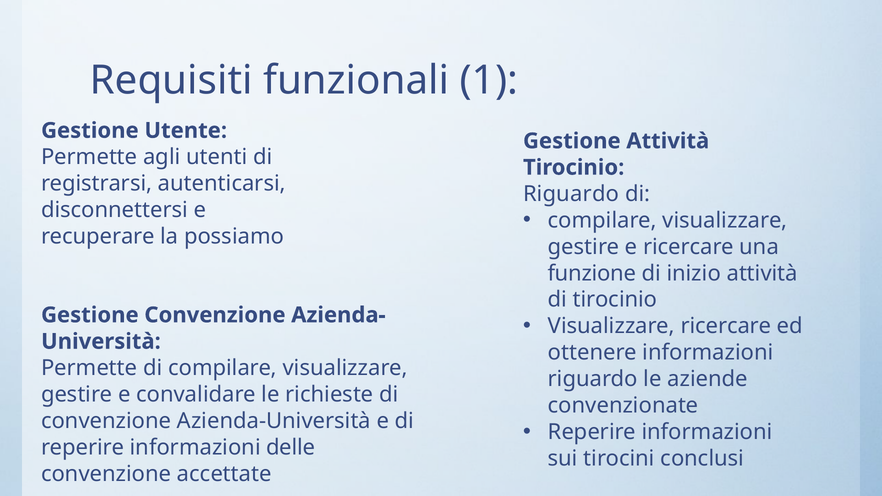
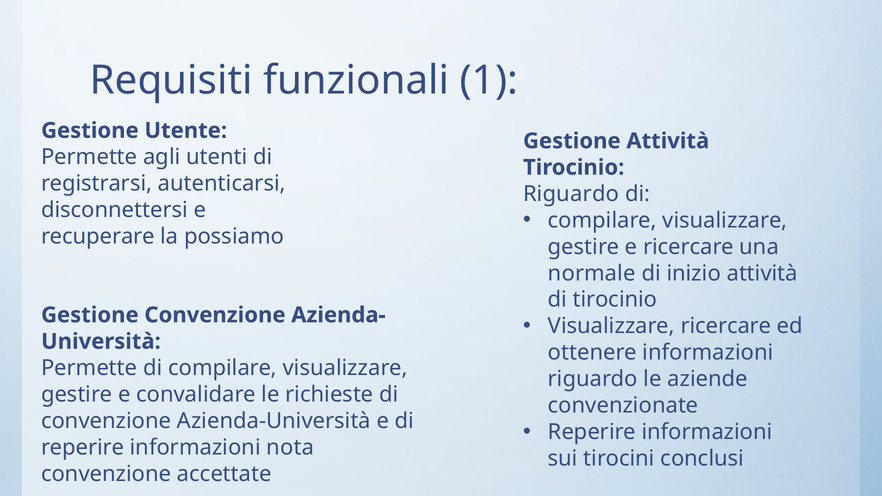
funzione: funzione -> normale
delle: delle -> nota
